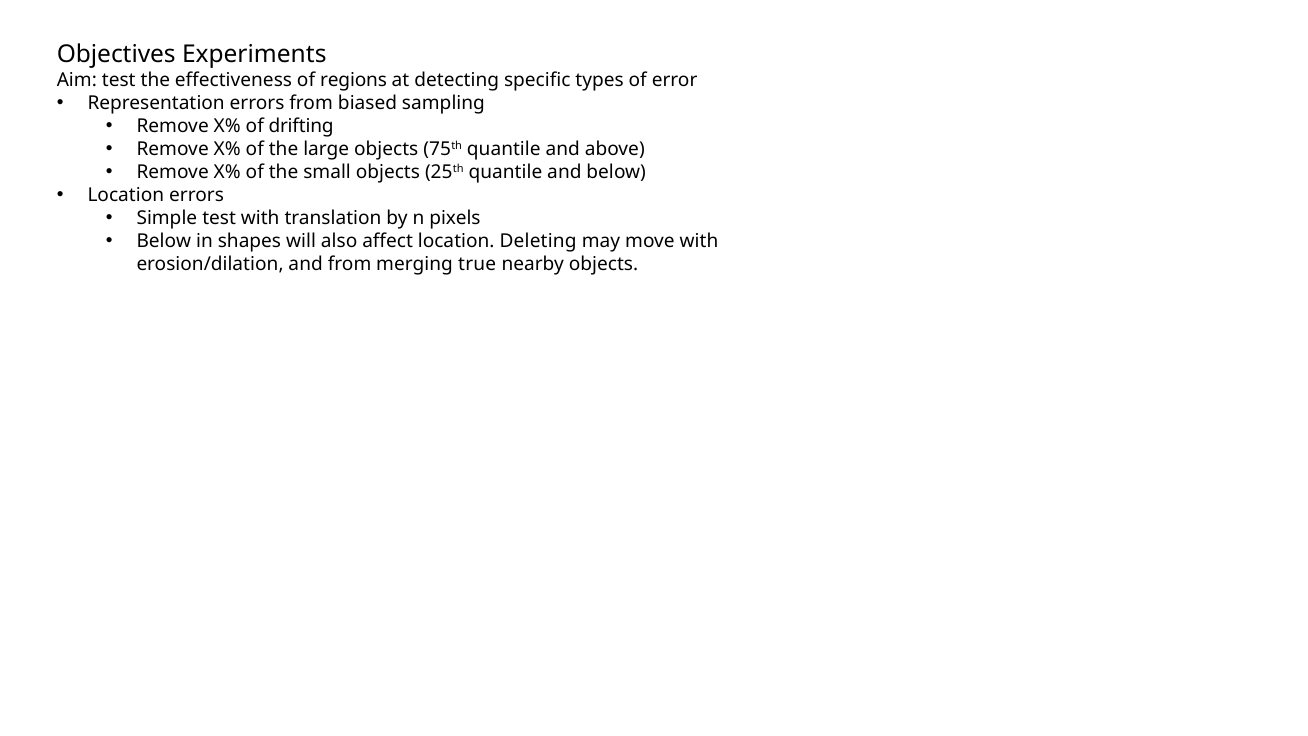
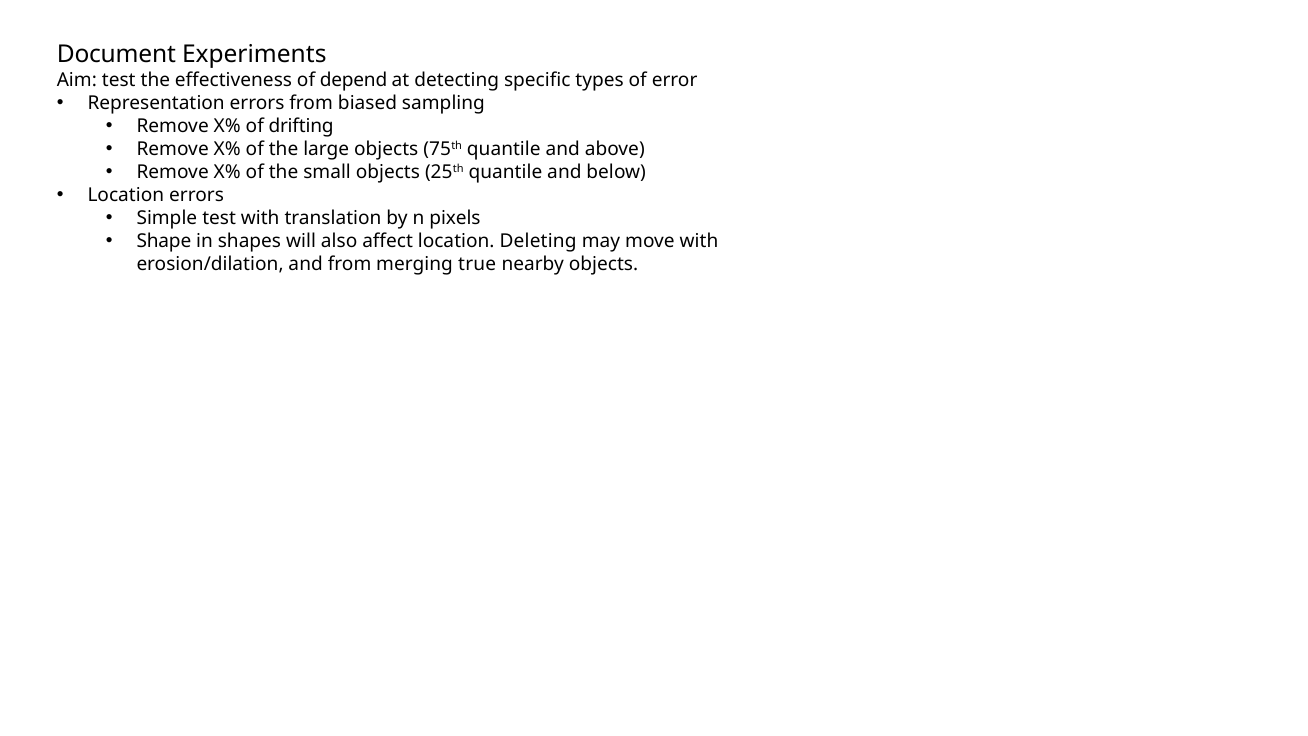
Objectives: Objectives -> Document
regions: regions -> depend
Below at (164, 241): Below -> Shape
